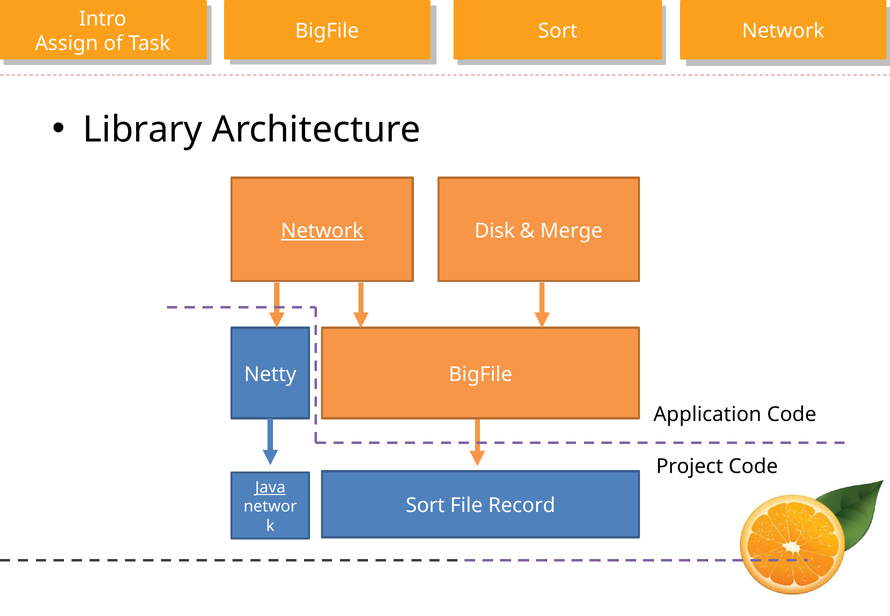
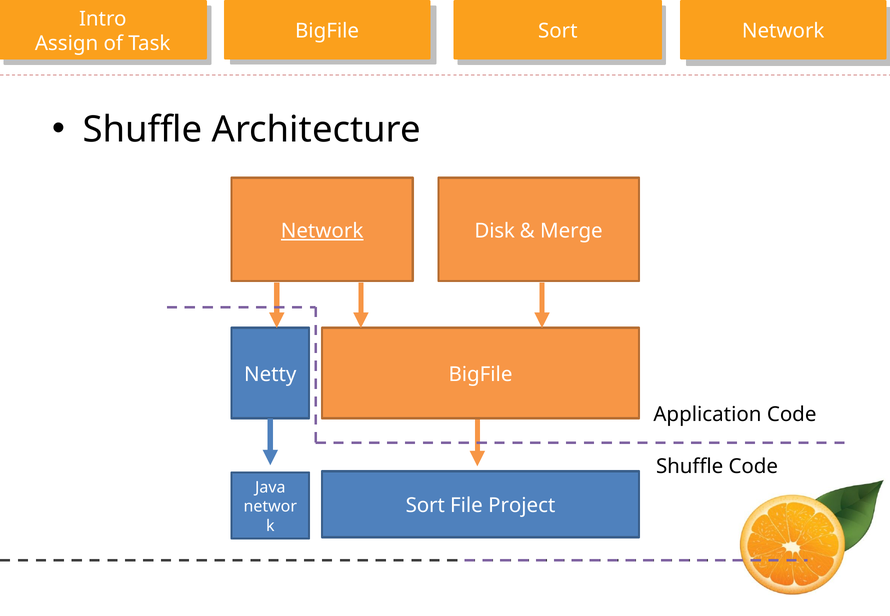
Library at (143, 130): Library -> Shuffle
Project at (690, 467): Project -> Shuffle
Java underline: present -> none
Record: Record -> Project
